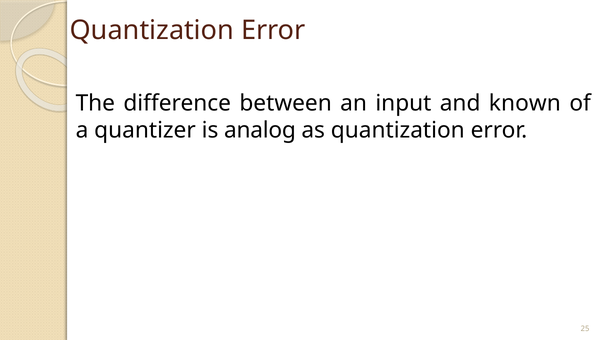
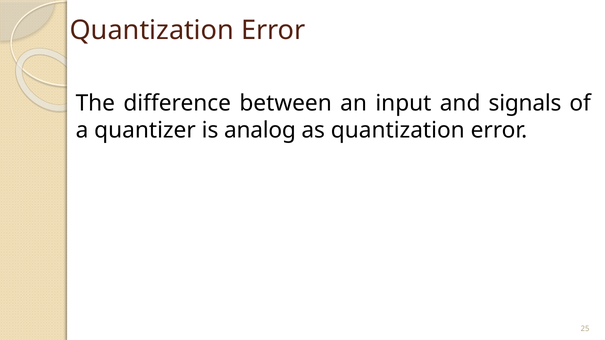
known: known -> signals
